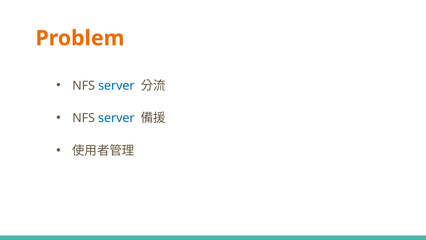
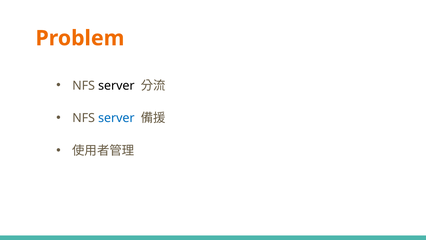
server at (116, 85) colour: blue -> black
